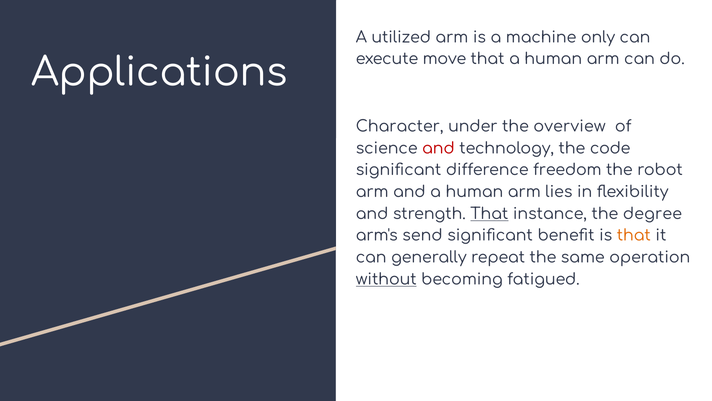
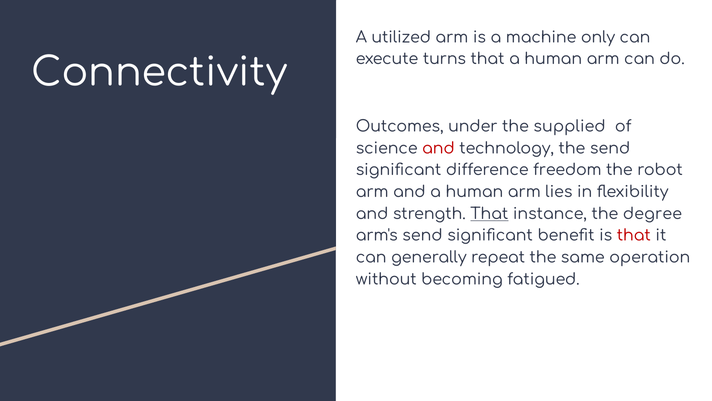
move: move -> turns
Applications: Applications -> Connectivity
Character: Character -> Outcomes
overview: overview -> supplied
the code: code -> send
that at (634, 235) colour: orange -> red
without underline: present -> none
